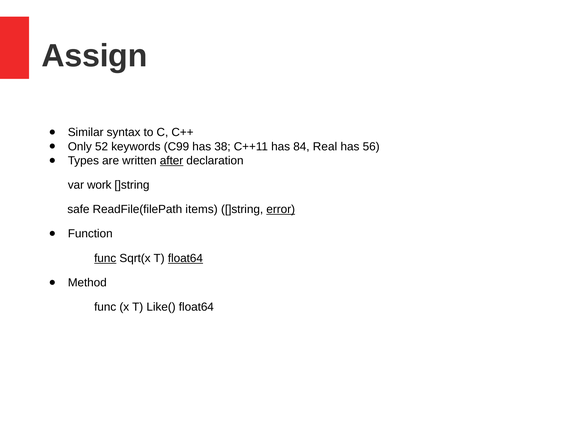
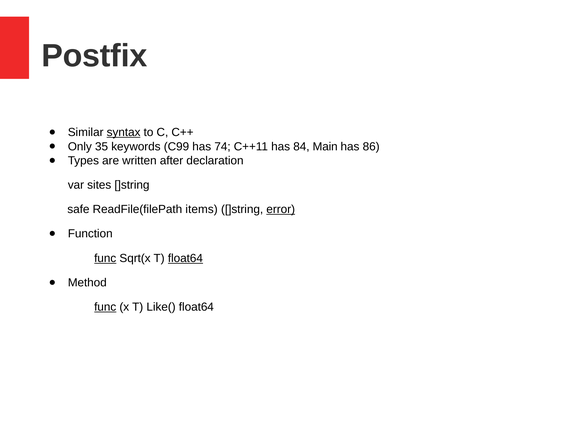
Assign: Assign -> Postfix
syntax underline: none -> present
52: 52 -> 35
38: 38 -> 74
Real: Real -> Main
56: 56 -> 86
after underline: present -> none
work: work -> sites
func at (105, 307) underline: none -> present
